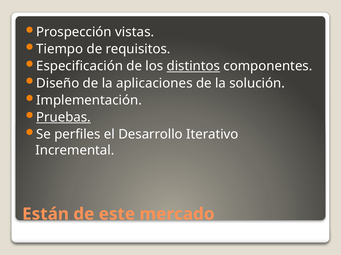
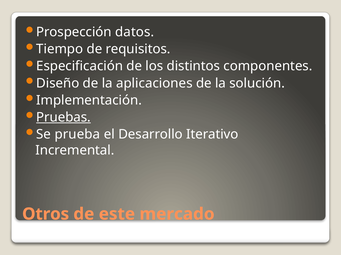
vistas: vistas -> datos
distintos underline: present -> none
perfiles: perfiles -> prueba
Están: Están -> Otros
